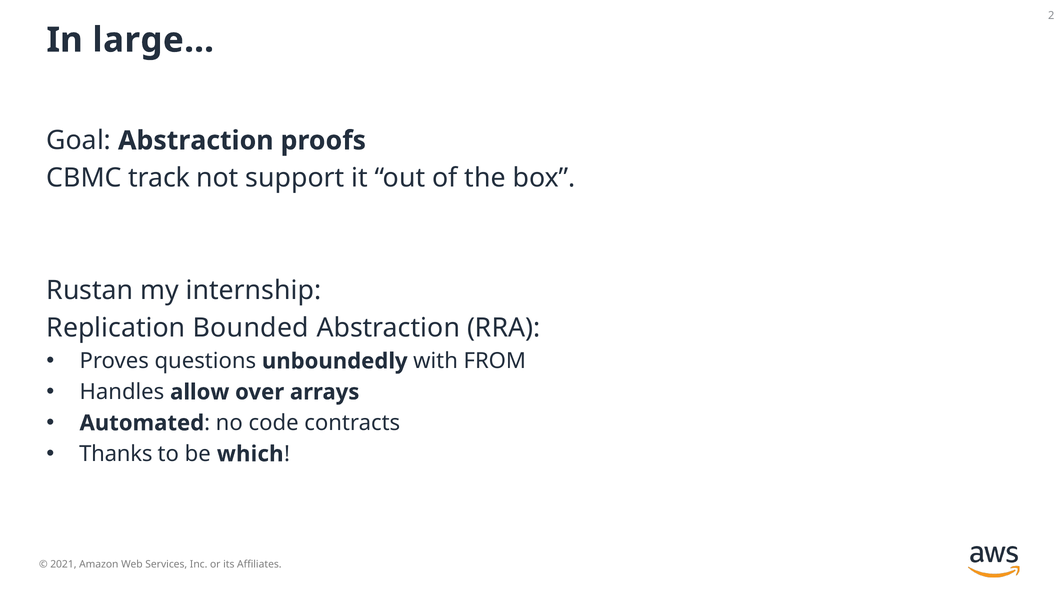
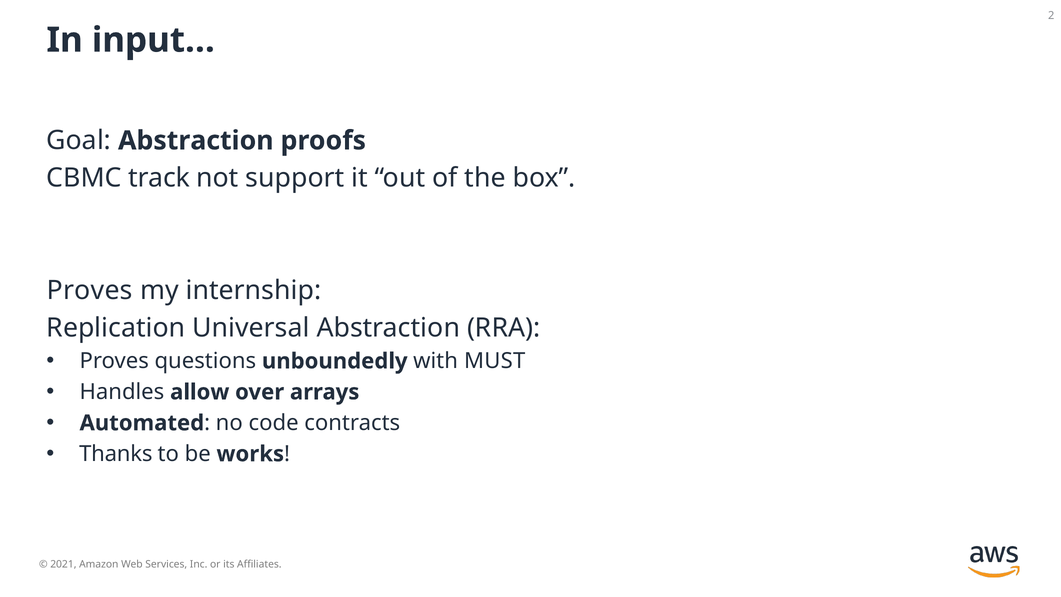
large…: large… -> input…
Rustan at (90, 290): Rustan -> Proves
Bounded: Bounded -> Universal
FROM: FROM -> MUST
which: which -> works
